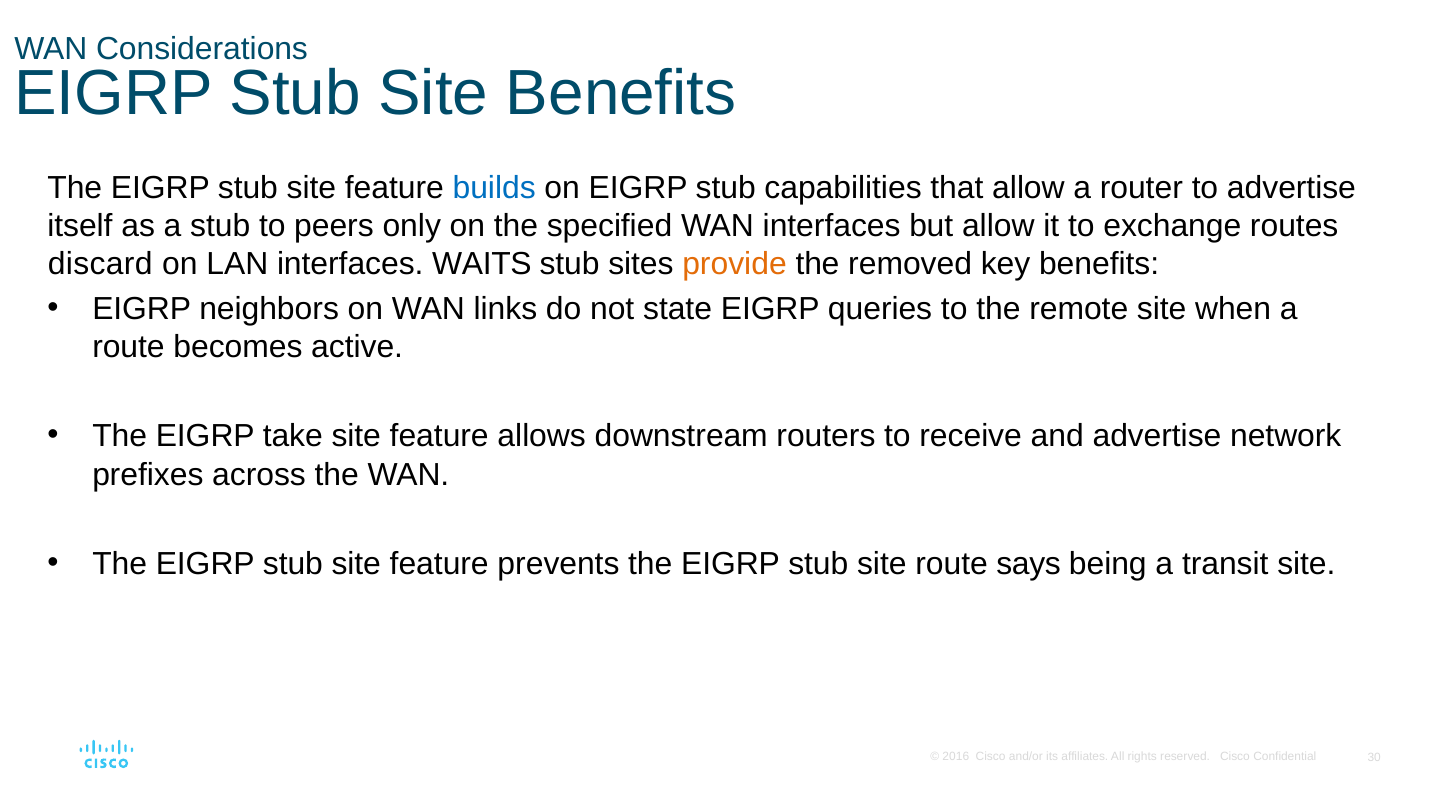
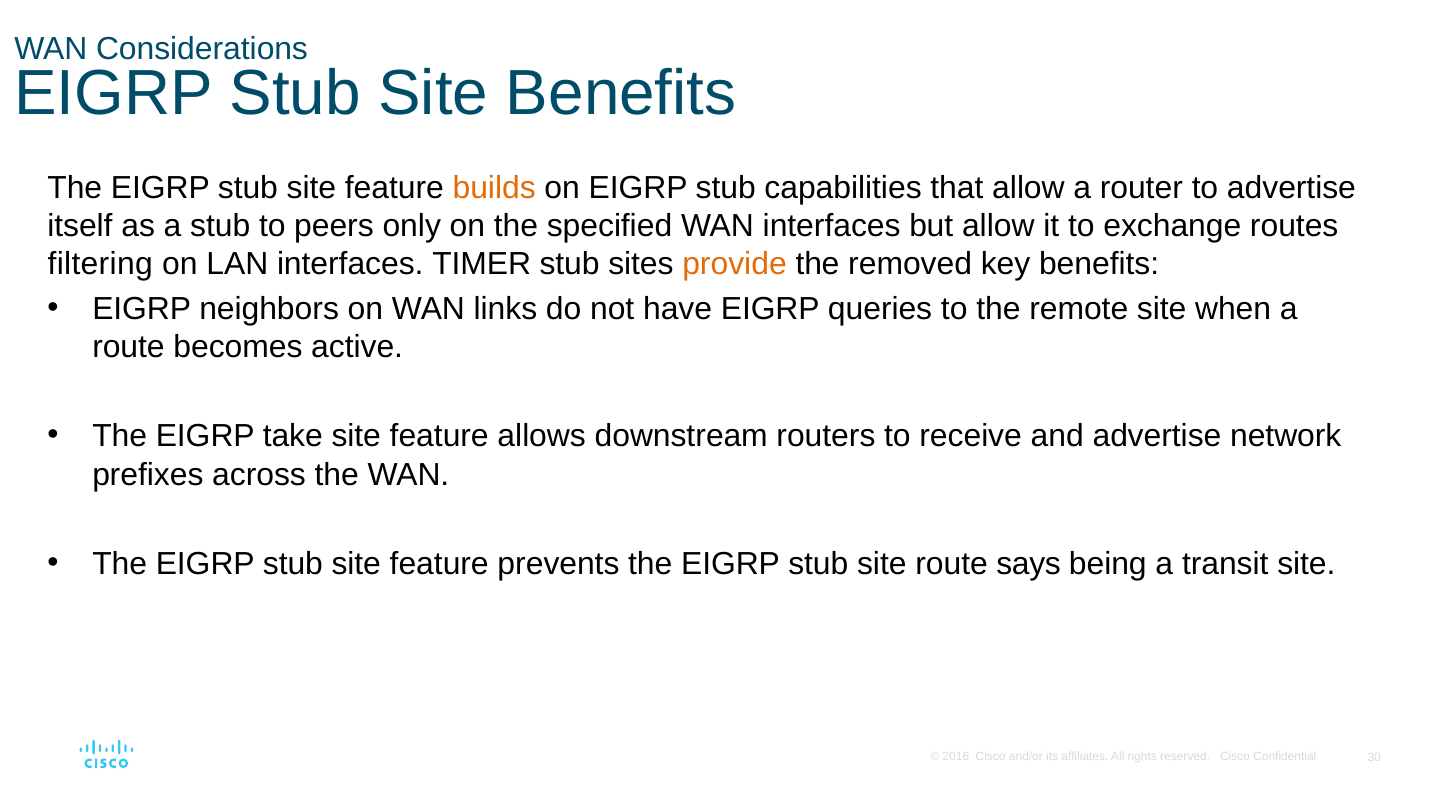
builds colour: blue -> orange
discard: discard -> filtering
WAITS: WAITS -> TIMER
state: state -> have
